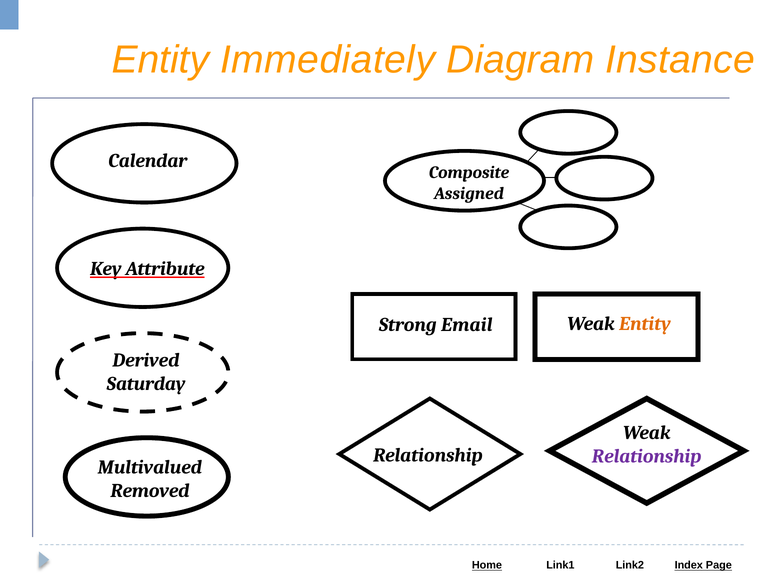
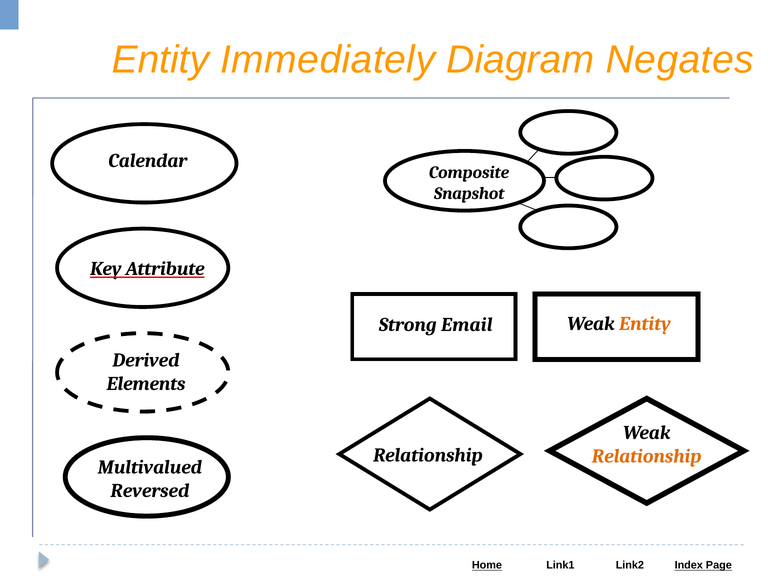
Instance: Instance -> Negates
Assigned: Assigned -> Snapshot
Saturday: Saturday -> Elements
Relationship at (647, 456) colour: purple -> orange
Removed: Removed -> Reversed
